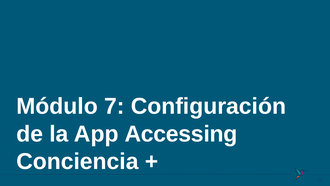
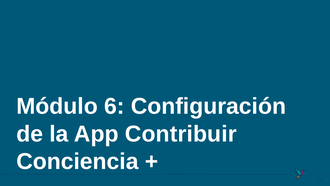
7: 7 -> 6
Accessing: Accessing -> Contribuir
